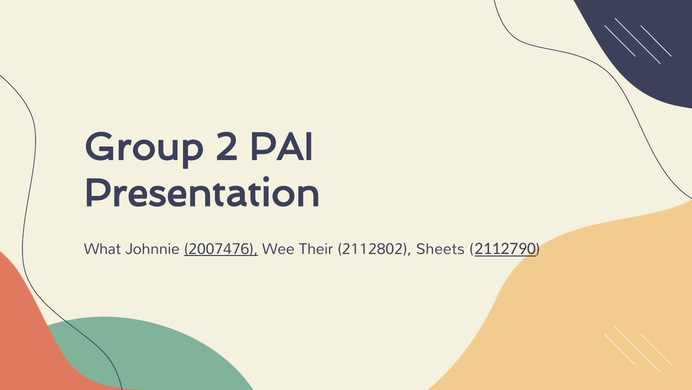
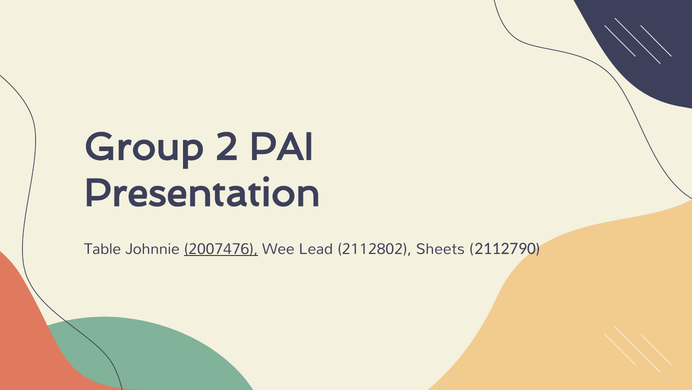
What: What -> Table
Their: Their -> Lead
2112790 underline: present -> none
